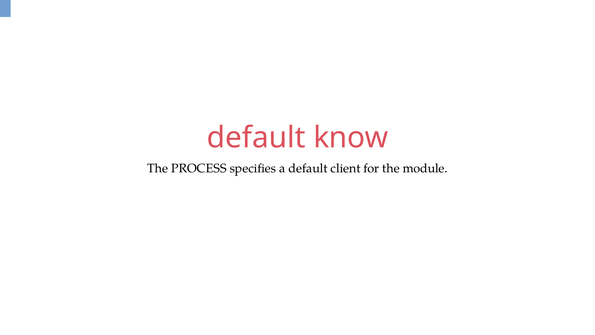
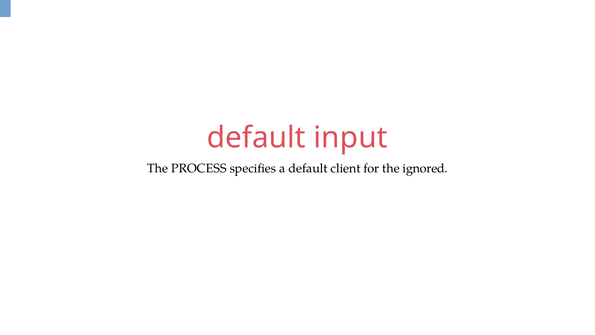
know: know -> input
module: module -> ignored
